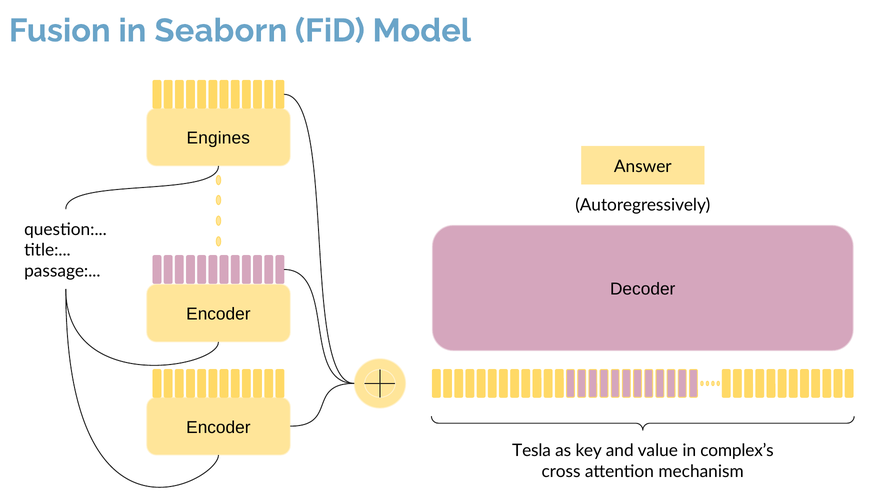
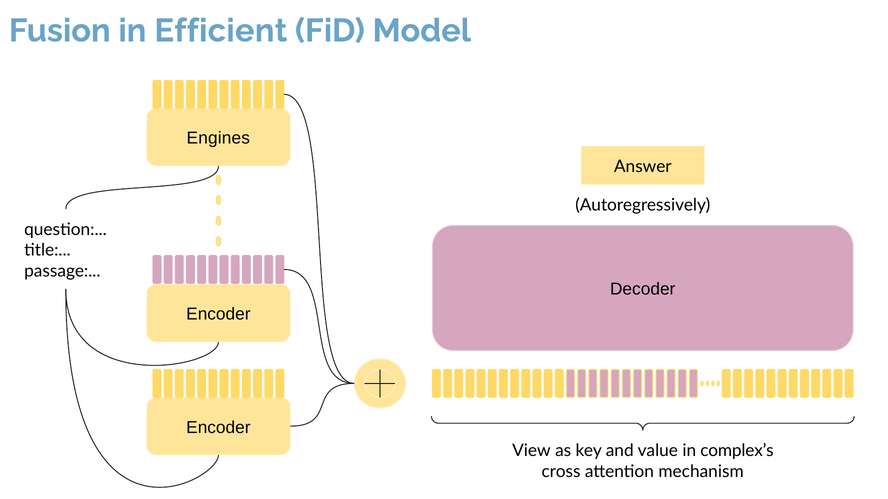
Seaborn: Seaborn -> Efficient
Tesla: Tesla -> View
